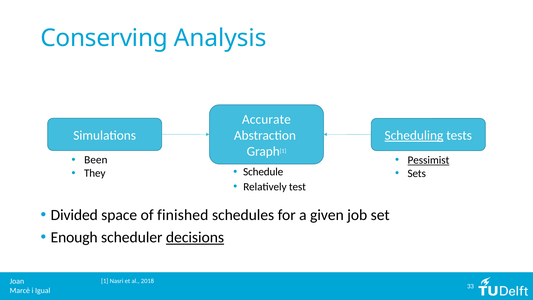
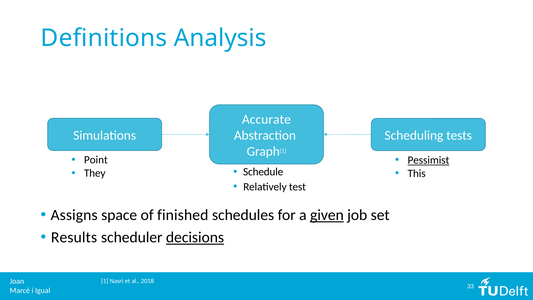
Conserving: Conserving -> Definitions
Scheduling underline: present -> none
Been: Been -> Point
Sets: Sets -> This
Divided: Divided -> Assigns
given underline: none -> present
Enough: Enough -> Results
